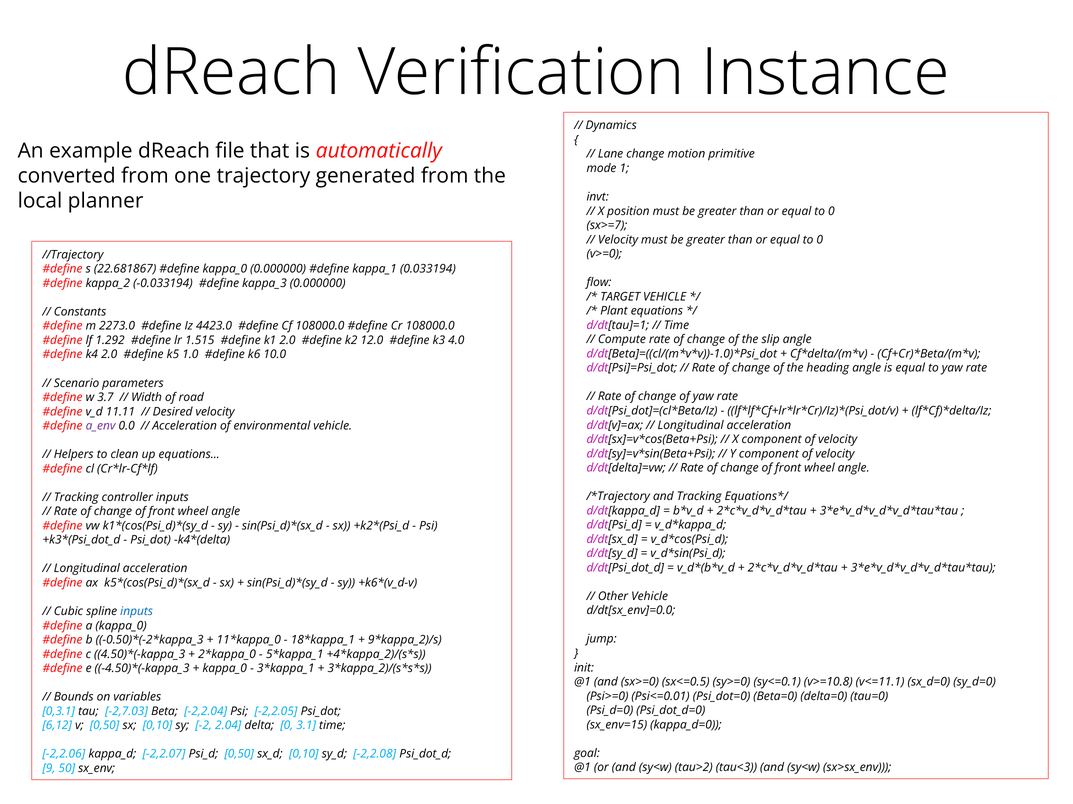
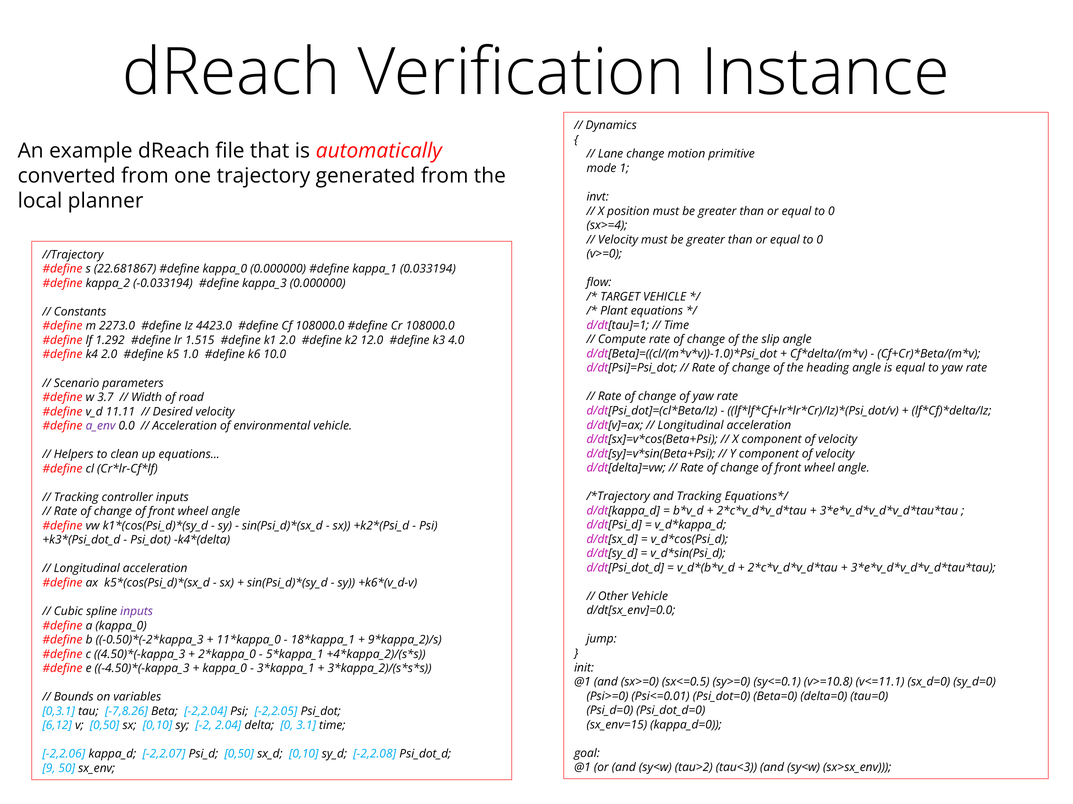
sx>=7: sx>=7 -> sx>=4
inputs at (137, 612) colour: blue -> purple
-2,7.03: -2,7.03 -> -7,8.26
